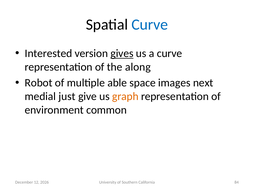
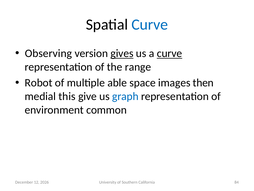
Interested: Interested -> Observing
curve at (170, 53) underline: none -> present
along: along -> range
next: next -> then
just: just -> this
graph colour: orange -> blue
